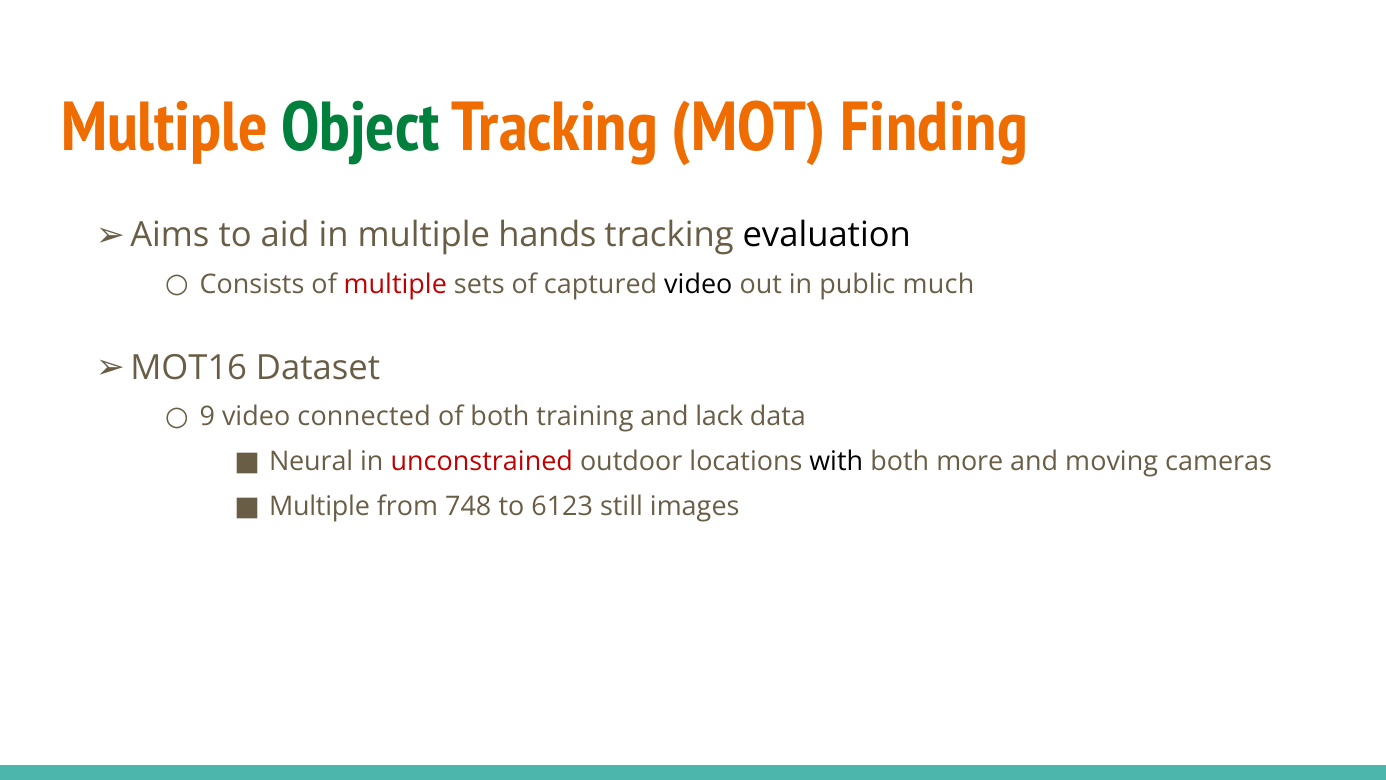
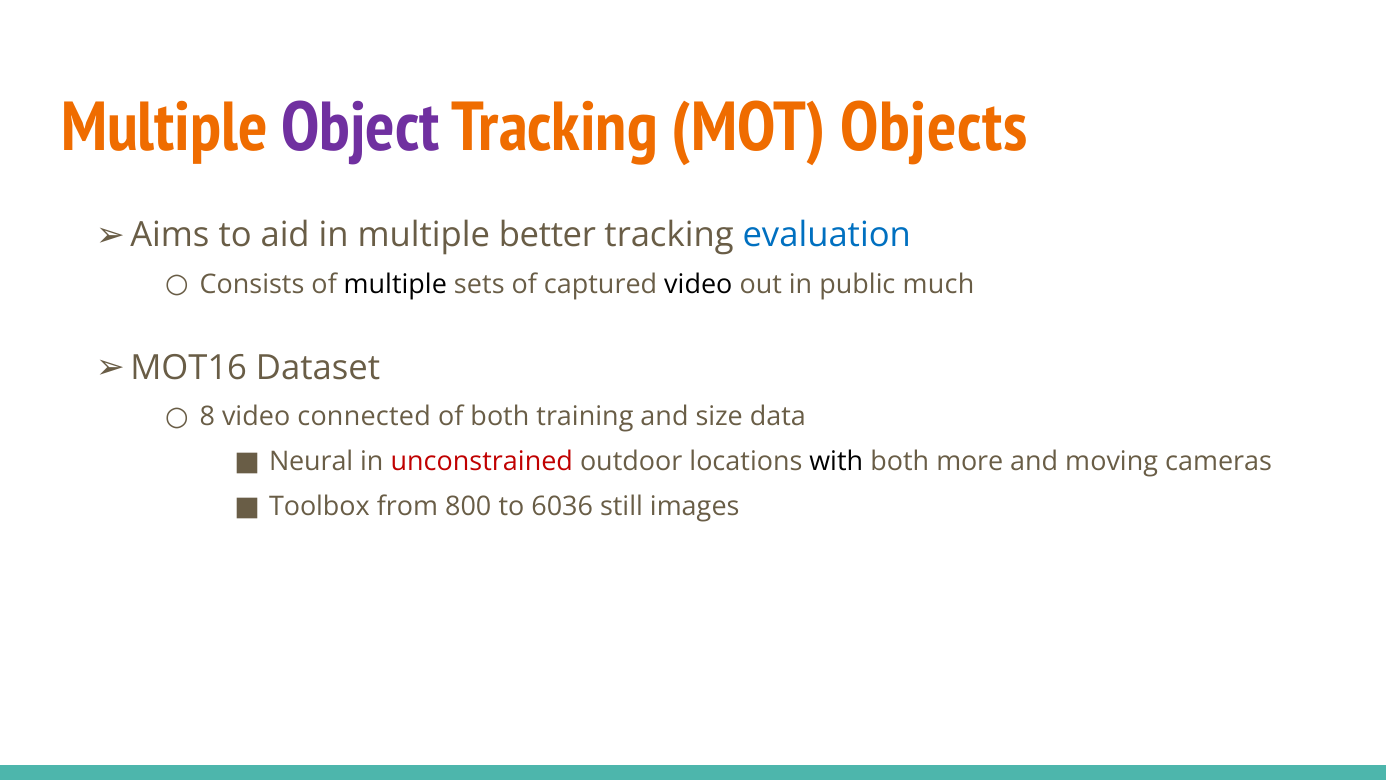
Object colour: green -> purple
Finding: Finding -> Objects
hands: hands -> better
evaluation colour: black -> blue
multiple at (395, 284) colour: red -> black
9: 9 -> 8
lack: lack -> size
Multiple at (319, 506): Multiple -> Toolbox
748: 748 -> 800
6123: 6123 -> 6036
